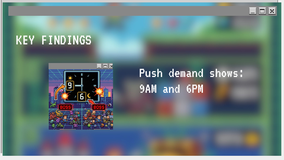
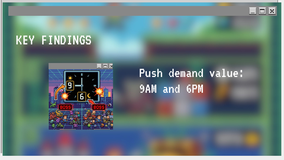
shows: shows -> value
